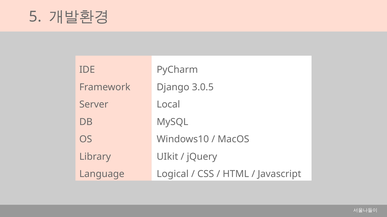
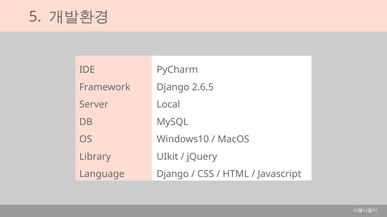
3.0.5: 3.0.5 -> 2.6.5
Language Logical: Logical -> Django
